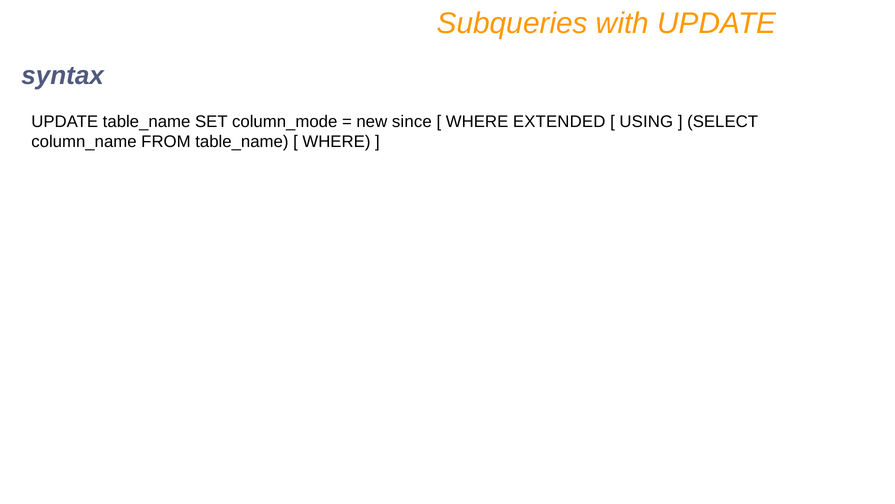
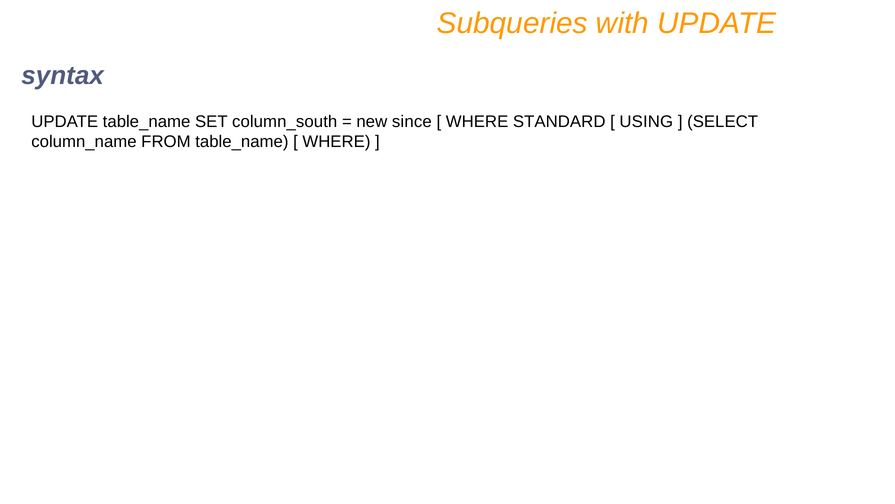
column_mode: column_mode -> column_south
EXTENDED: EXTENDED -> STANDARD
